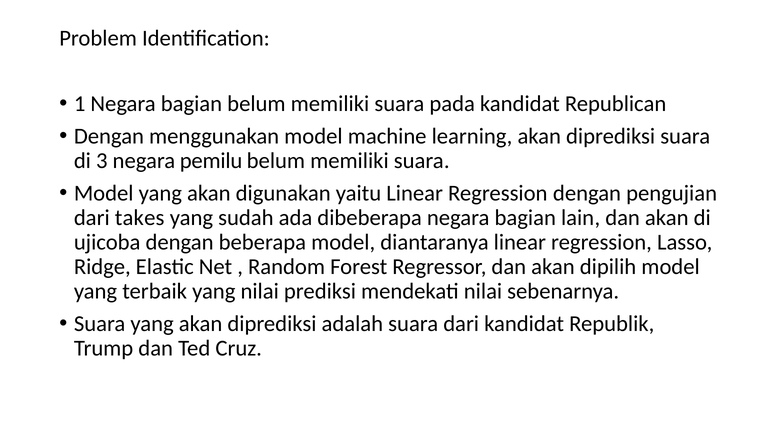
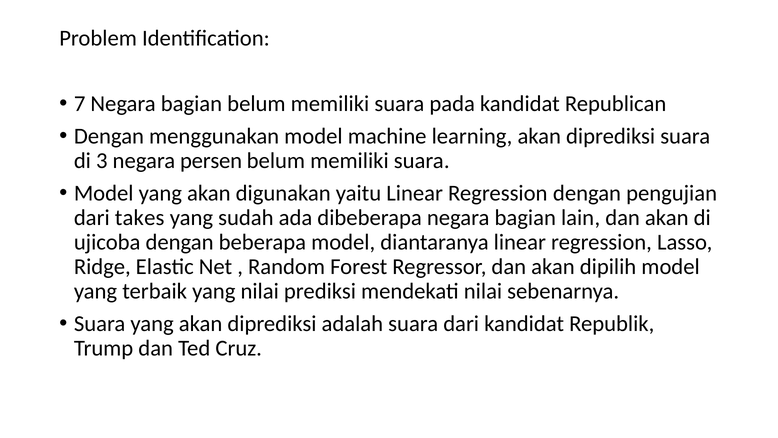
1: 1 -> 7
pemilu: pemilu -> persen
